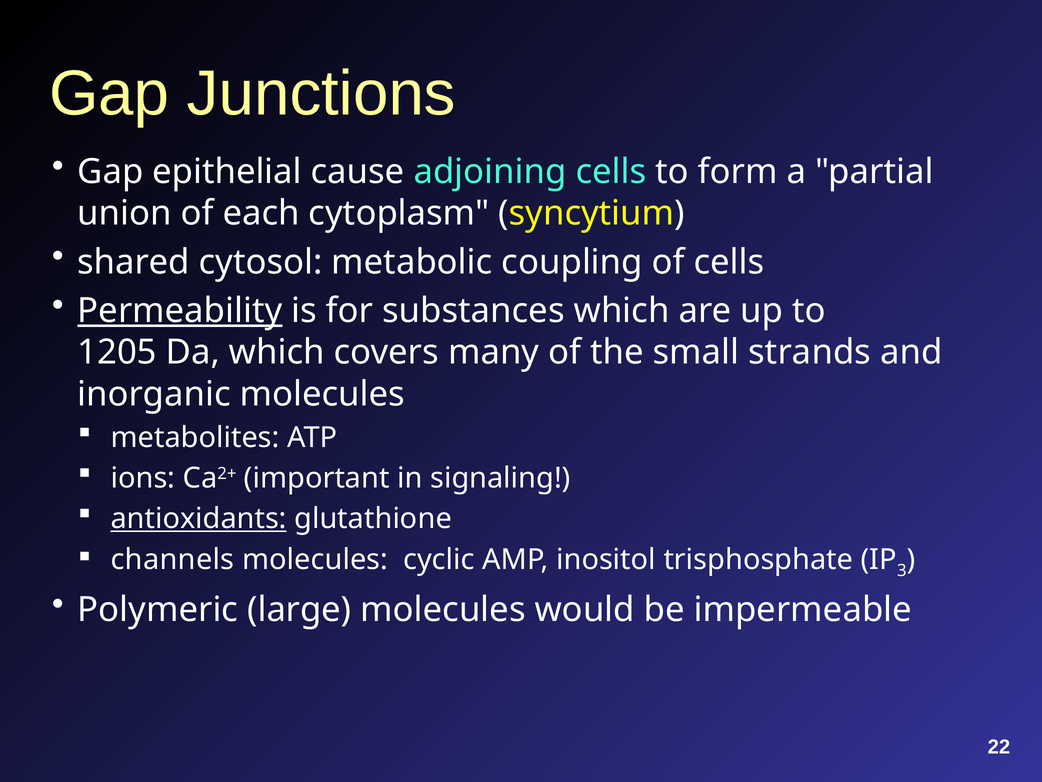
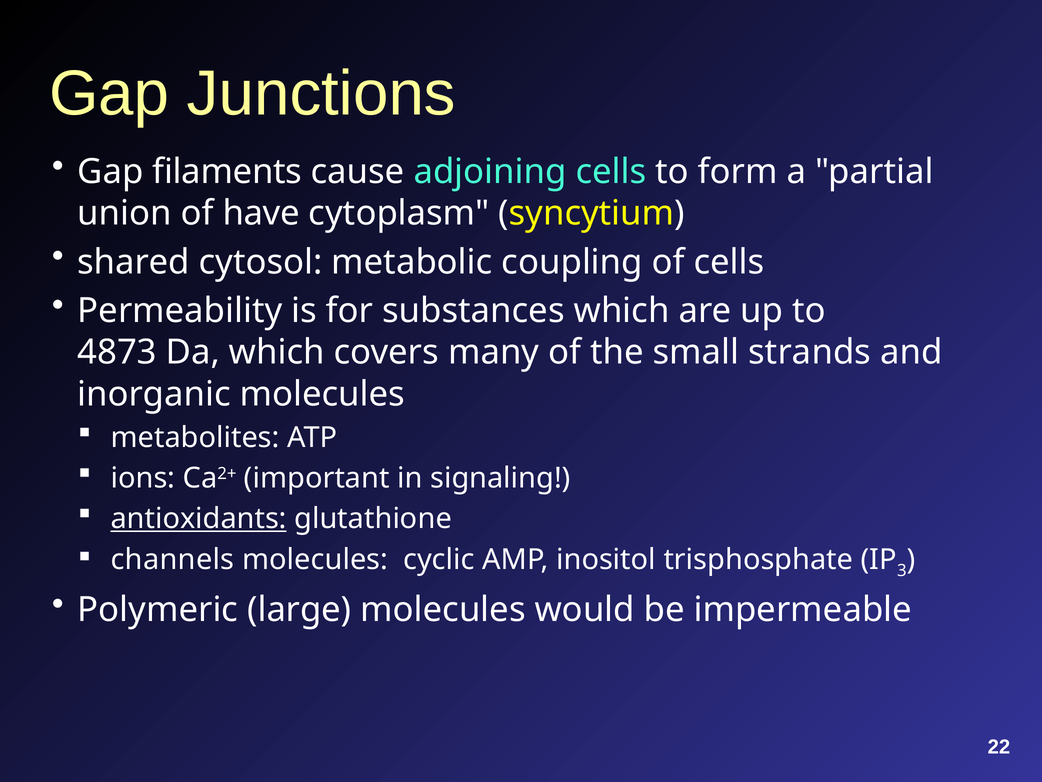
epithelial: epithelial -> filaments
each: each -> have
Permeability underline: present -> none
1205: 1205 -> 4873
